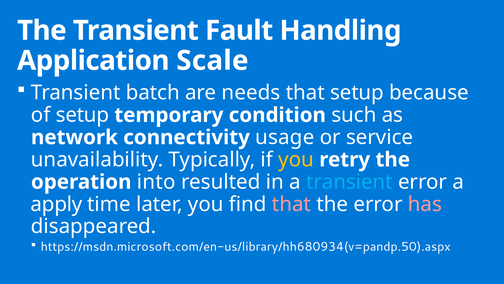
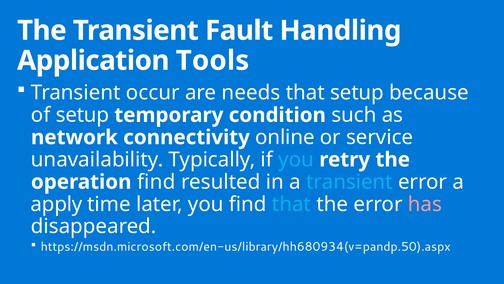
Scale: Scale -> Tools
batch: batch -> occur
usage: usage -> online
you at (296, 159) colour: yellow -> light blue
operation into: into -> find
that at (292, 204) colour: pink -> light blue
